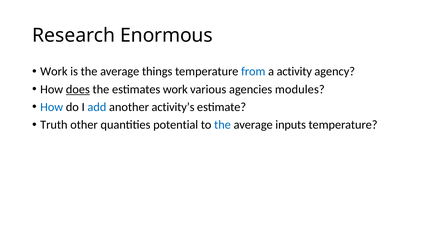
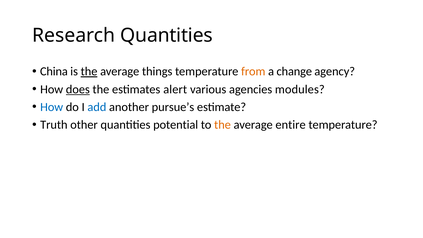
Research Enormous: Enormous -> Quantities
Work at (54, 72): Work -> China
the at (89, 72) underline: none -> present
from colour: blue -> orange
activity: activity -> change
estimates work: work -> alert
activity’s: activity’s -> pursue’s
the at (223, 125) colour: blue -> orange
inputs: inputs -> entire
